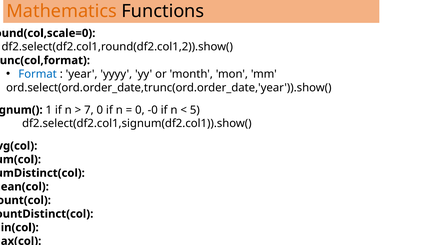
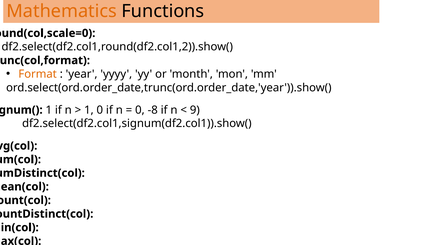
Format colour: blue -> orange
7 at (89, 110): 7 -> 1
-0: -0 -> -8
5: 5 -> 9
